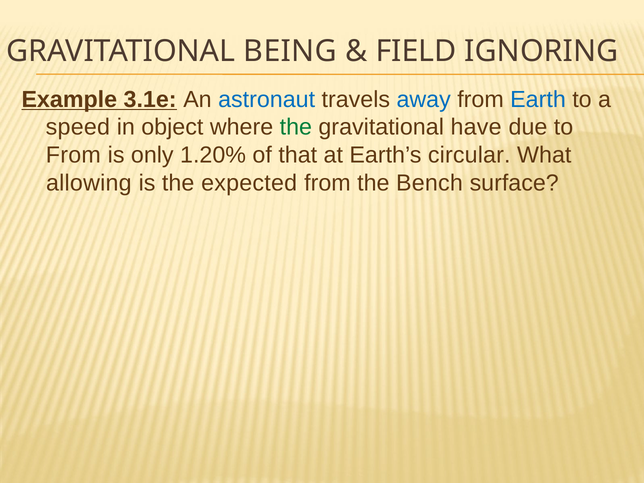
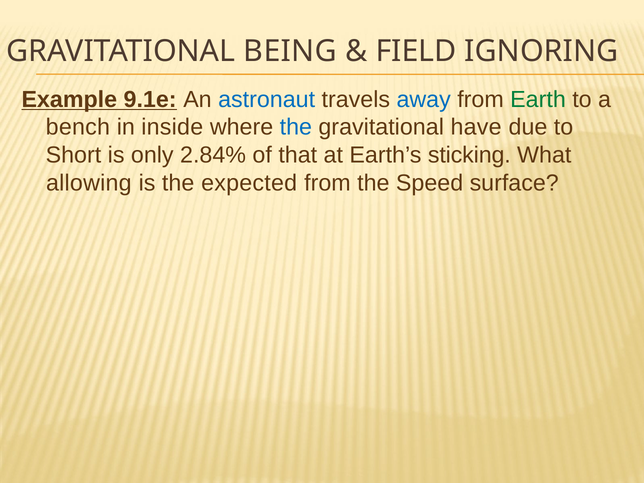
3.1e: 3.1e -> 9.1e
Earth colour: blue -> green
speed: speed -> bench
object: object -> inside
the at (296, 127) colour: green -> blue
From at (73, 155): From -> Short
1.20%: 1.20% -> 2.84%
circular: circular -> sticking
Bench: Bench -> Speed
